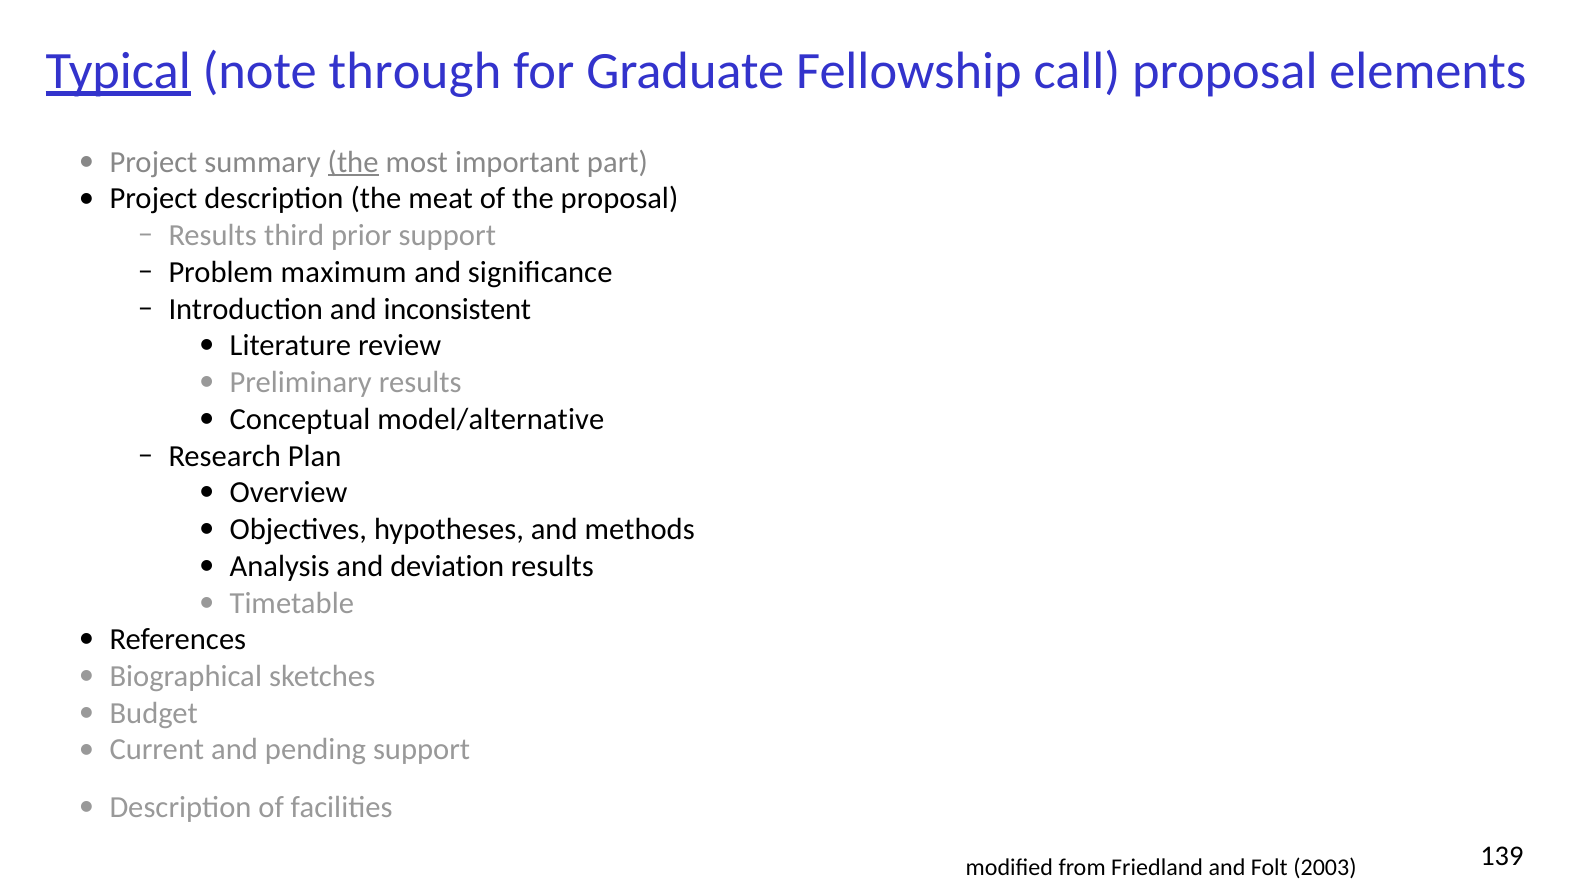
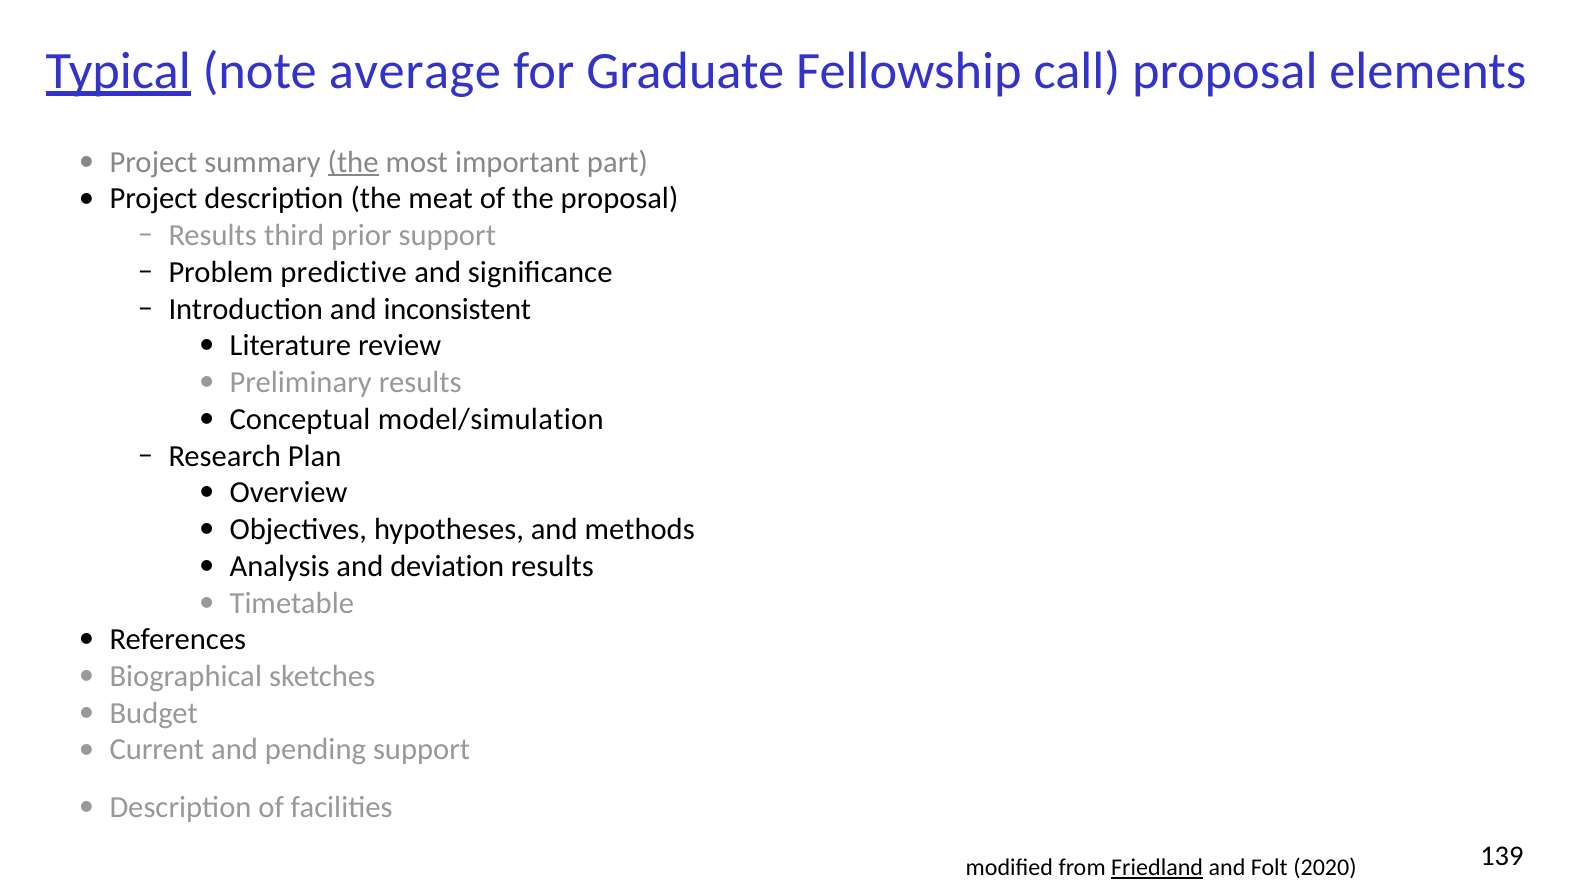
through: through -> average
maximum: maximum -> predictive
model/alternative: model/alternative -> model/simulation
Friedland underline: none -> present
2003: 2003 -> 2020
